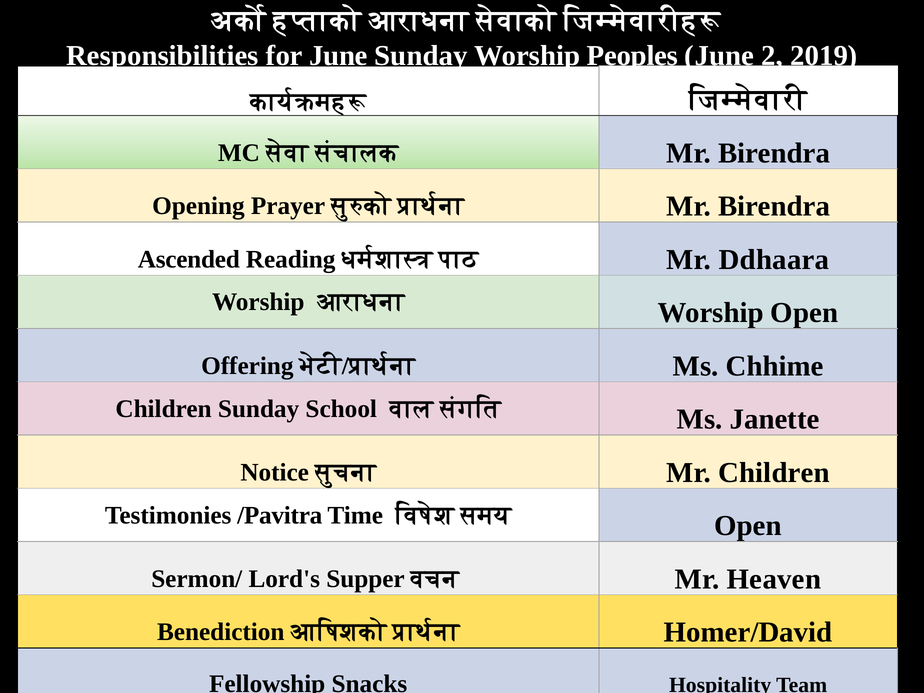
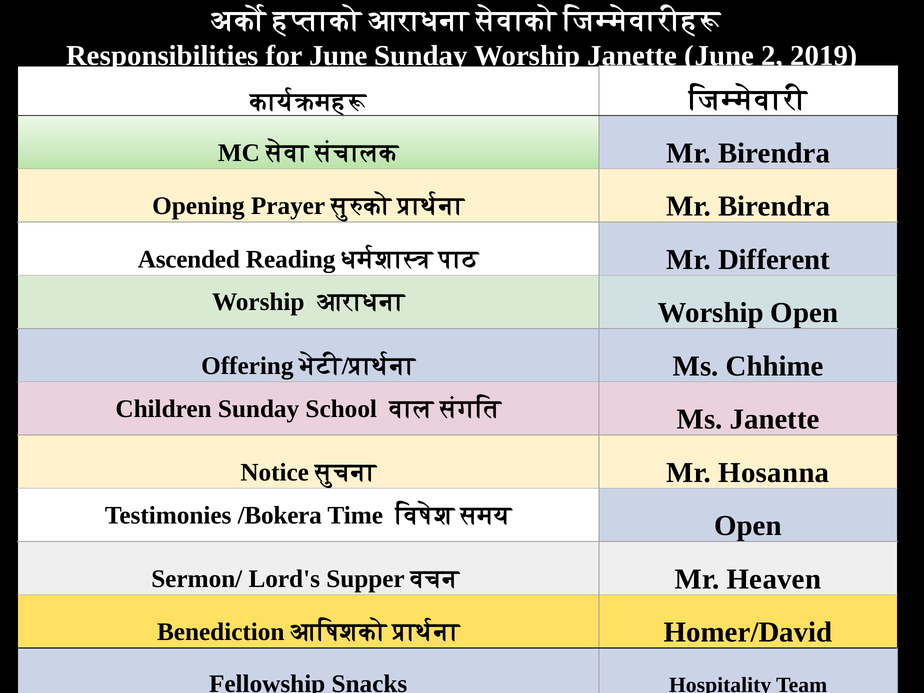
Worship Peoples: Peoples -> Janette
Ddhaara: Ddhaara -> Different
Mr Children: Children -> Hosanna
/Pavitra: /Pavitra -> /Bokera
